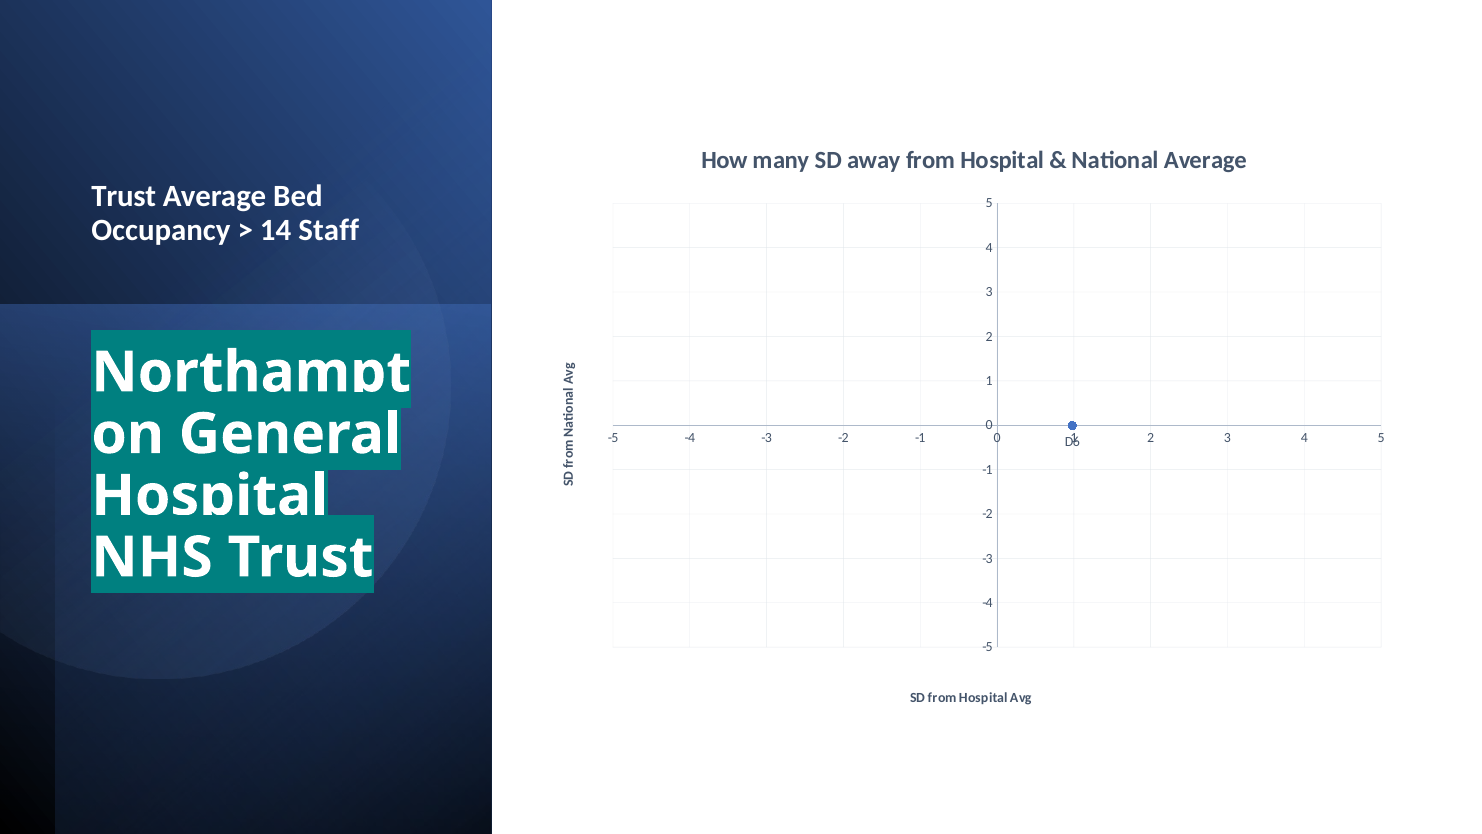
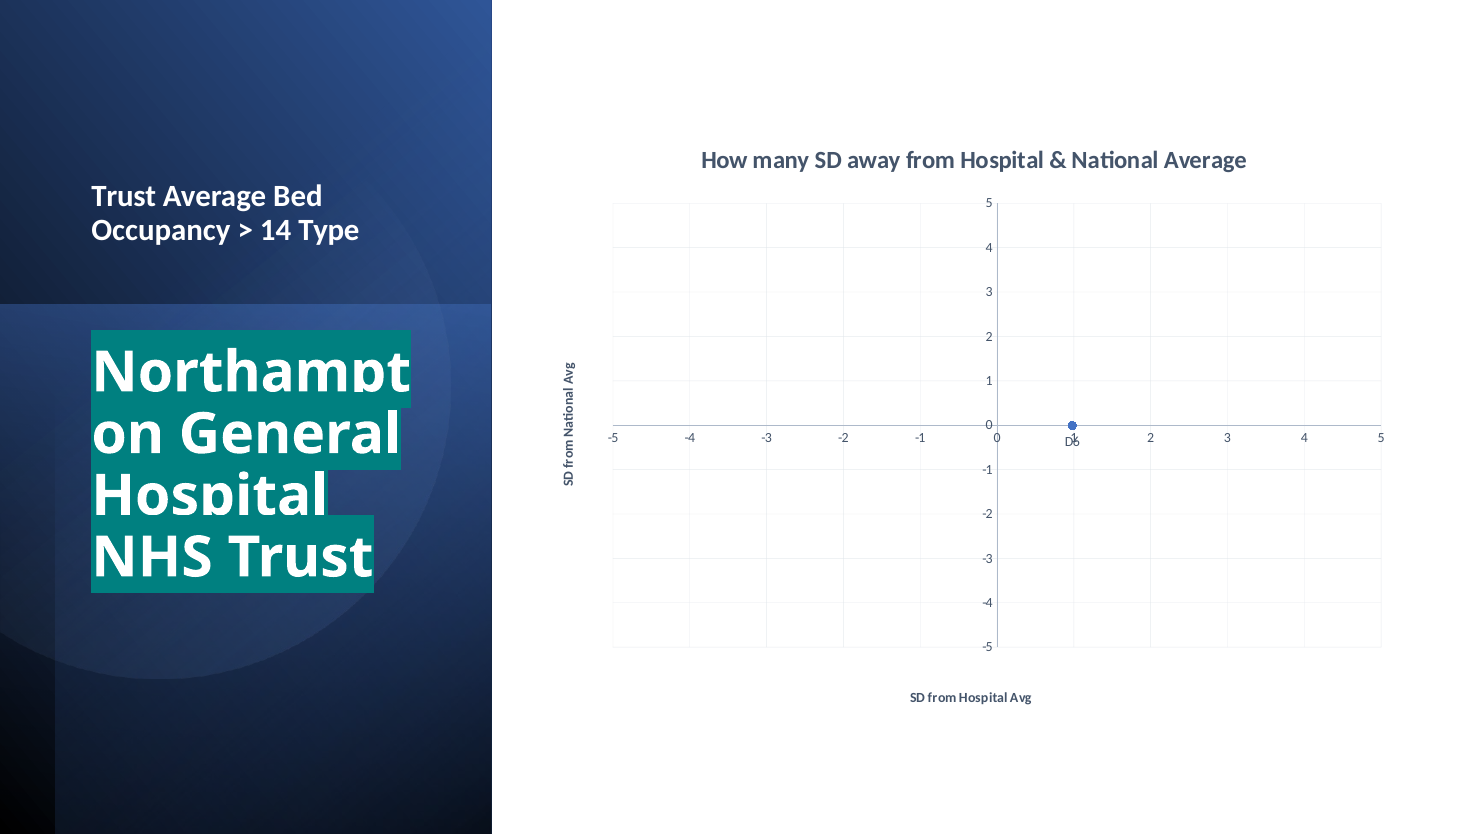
Staff: Staff -> Type
